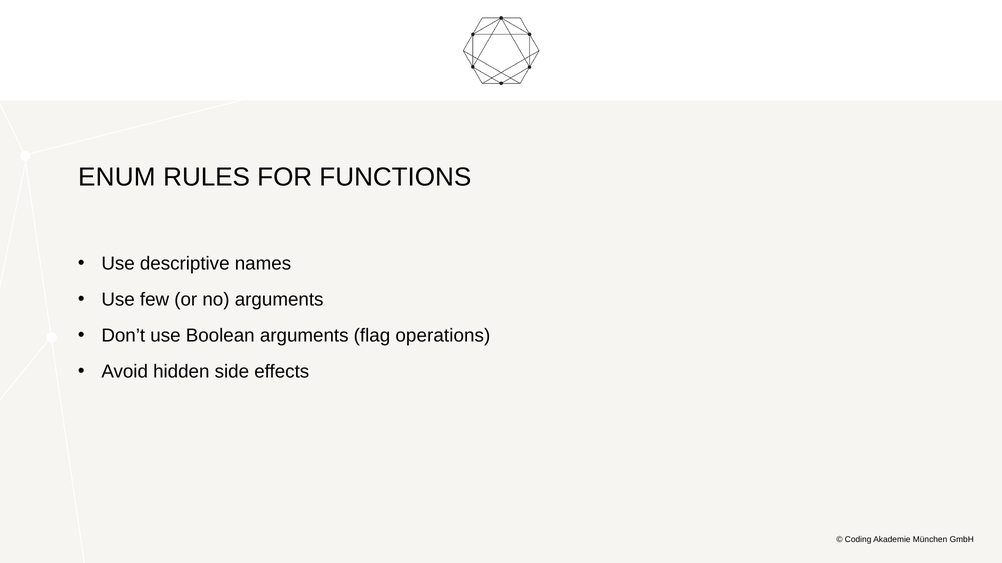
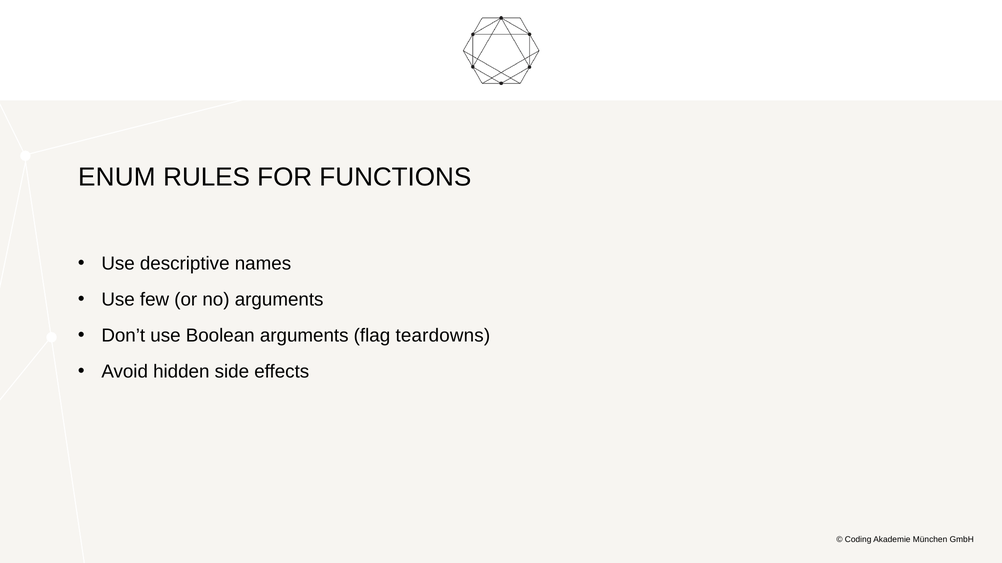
operations: operations -> teardowns
